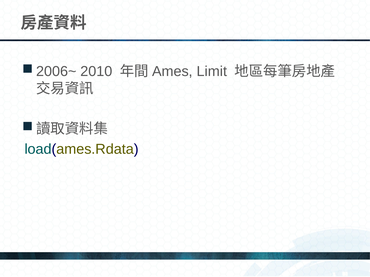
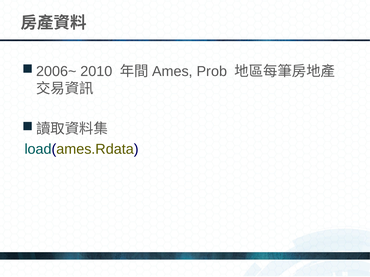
Limit: Limit -> Prob
